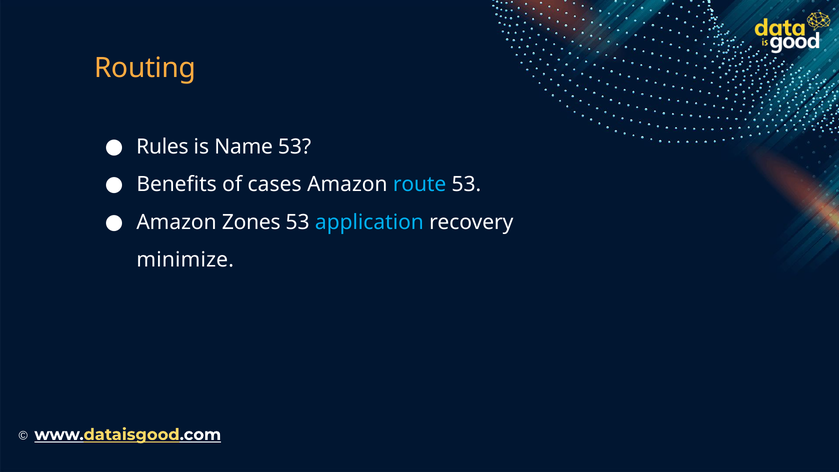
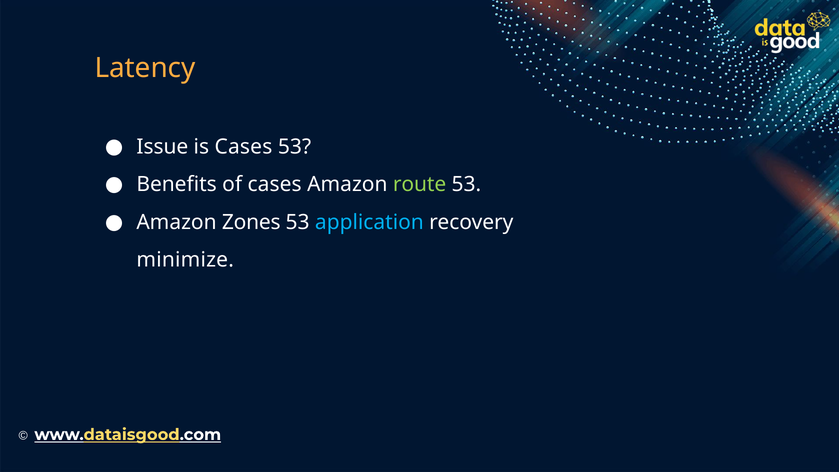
Routing: Routing -> Latency
Rules: Rules -> Issue
is Name: Name -> Cases
route colour: light blue -> light green
